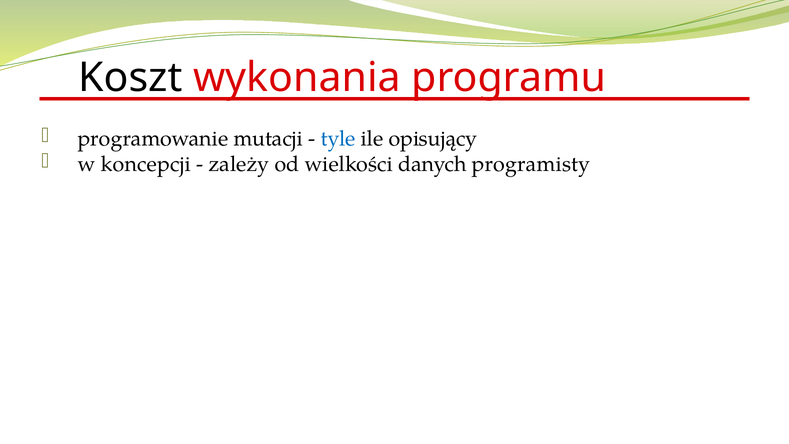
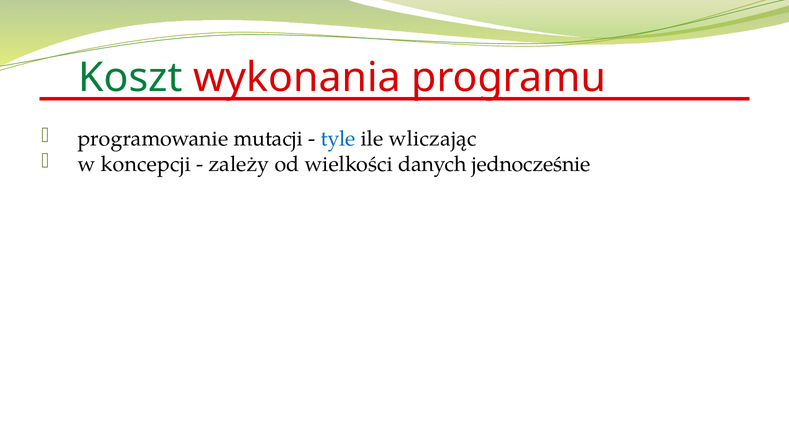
Koszt colour: black -> green
opisujący: opisujący -> wliczając
programisty: programisty -> jednocześnie
